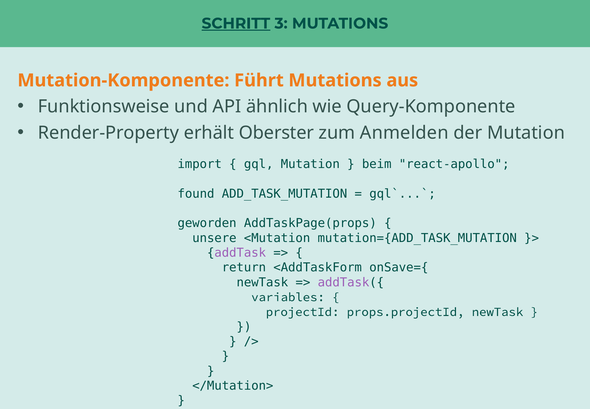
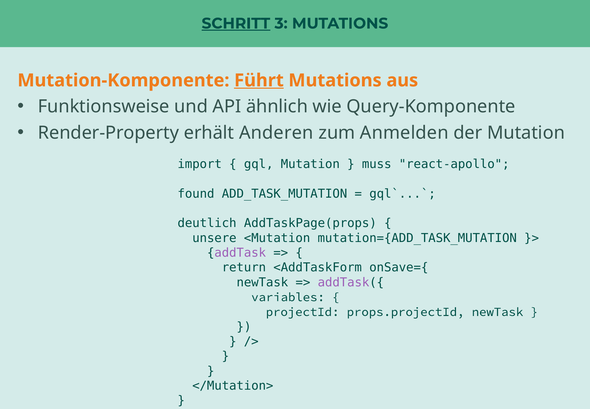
Führt underline: none -> present
Oberster: Oberster -> Anderen
beim: beim -> muss
geworden: geworden -> deutlich
